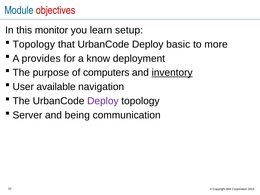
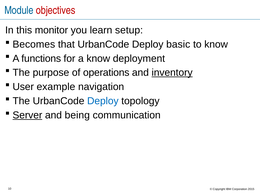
Topology at (34, 44): Topology -> Becomes
to more: more -> know
provides: provides -> functions
computers: computers -> operations
available: available -> example
Deploy at (103, 101) colour: purple -> blue
Server underline: none -> present
